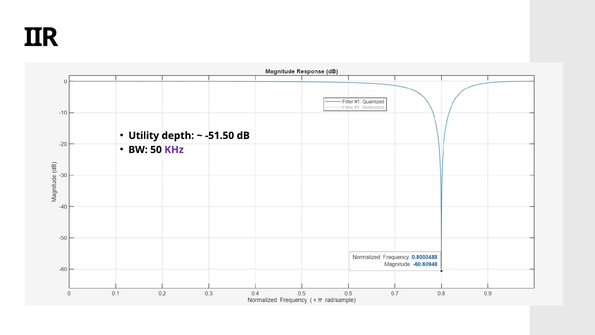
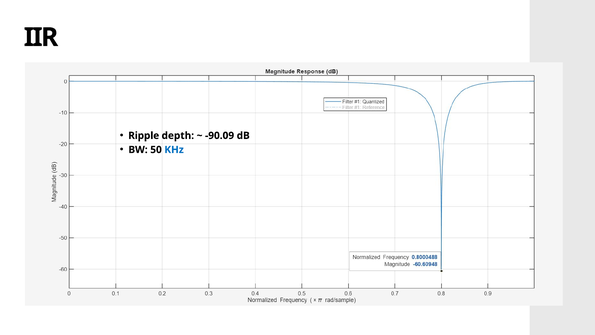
Utility: Utility -> Ripple
-51.50: -51.50 -> -90.09
KHz colour: purple -> blue
